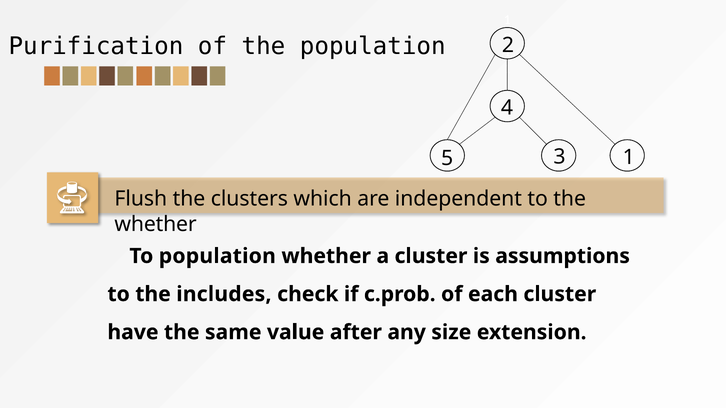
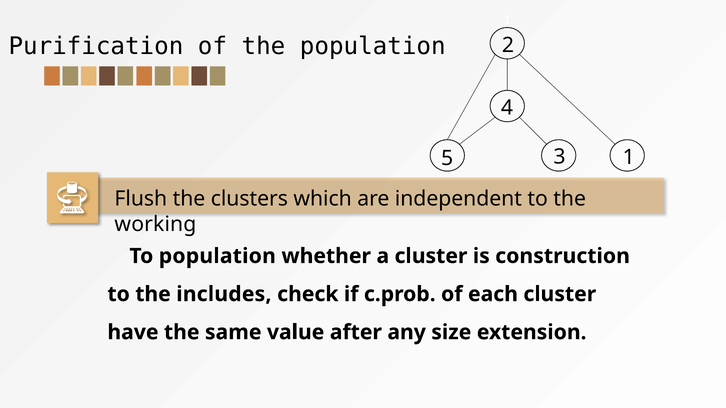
whether at (156, 225): whether -> working
assumptions: assumptions -> construction
